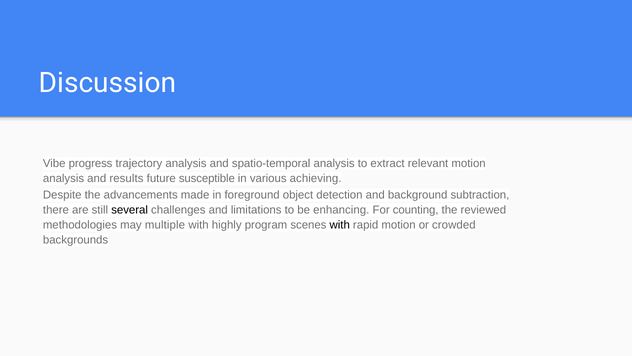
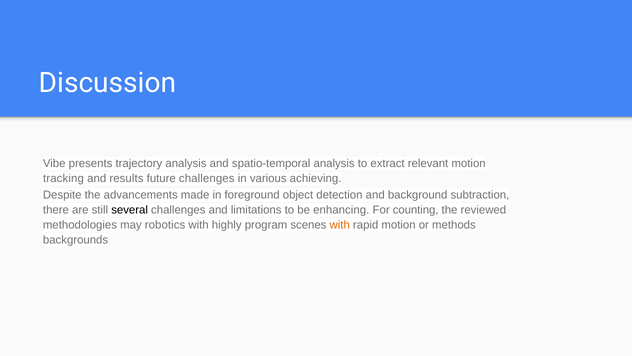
progress: progress -> presents
analysis at (64, 178): analysis -> tracking
future susceptible: susceptible -> challenges
multiple: multiple -> robotics
with at (340, 225) colour: black -> orange
crowded: crowded -> methods
